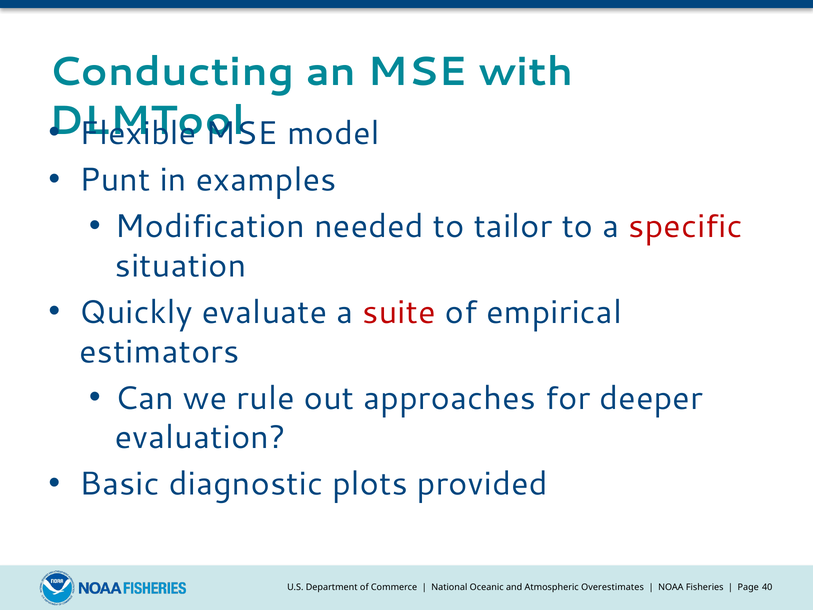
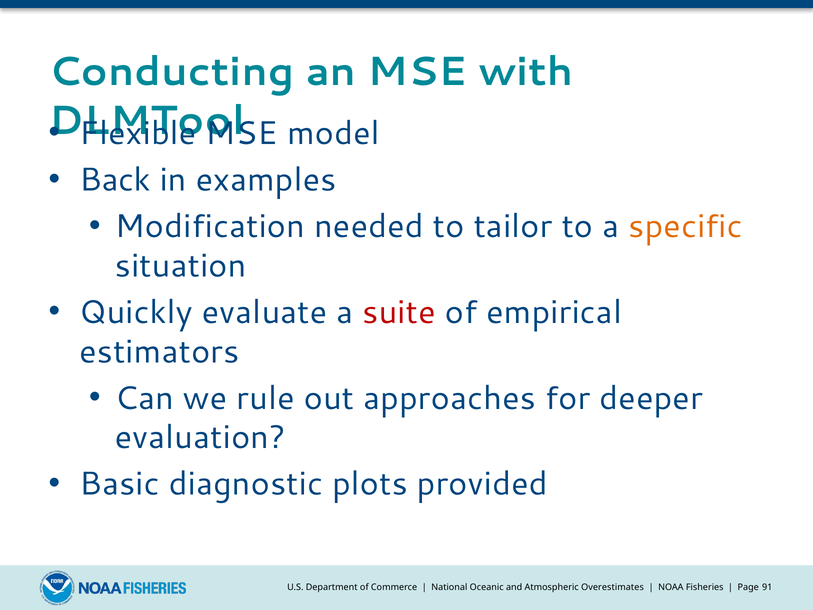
Punt: Punt -> Back
specific colour: red -> orange
40: 40 -> 91
